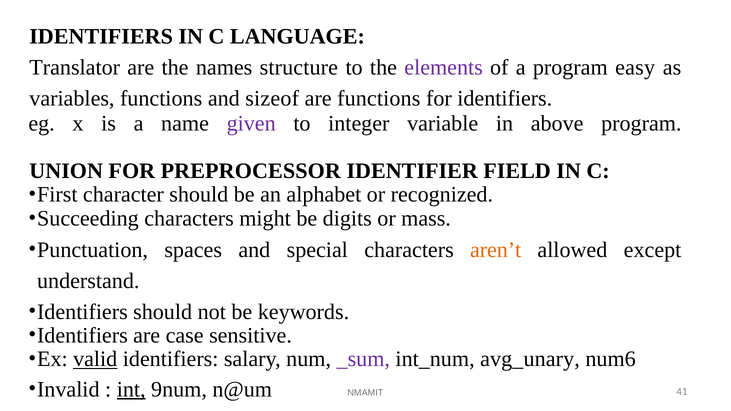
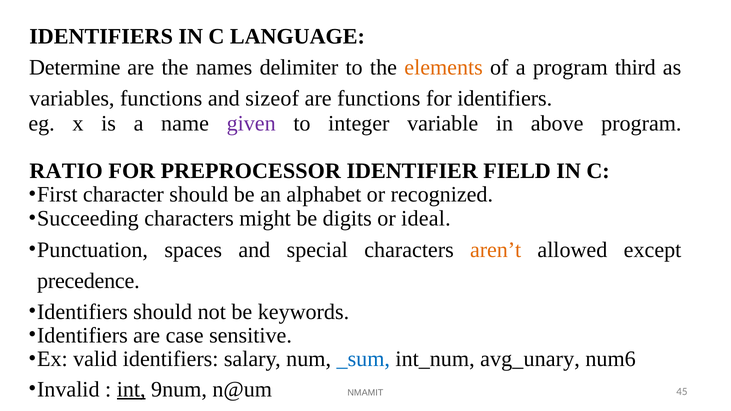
Translator: Translator -> Determine
structure: structure -> delimiter
elements colour: purple -> orange
easy: easy -> third
UNION: UNION -> RATIO
mass: mass -> ideal
understand: understand -> precedence
valid underline: present -> none
_sum colour: purple -> blue
41: 41 -> 45
